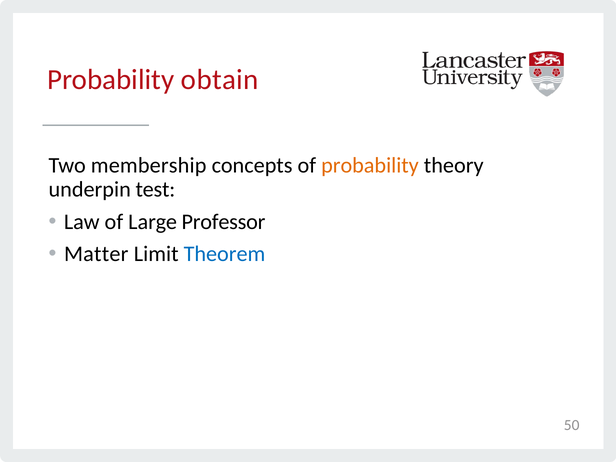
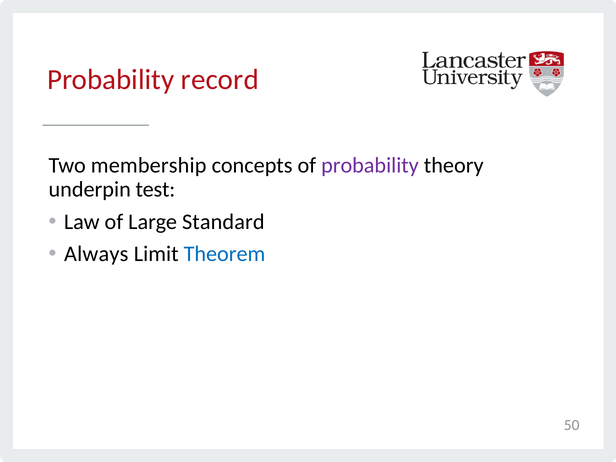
obtain: obtain -> record
probability at (370, 165) colour: orange -> purple
Professor: Professor -> Standard
Matter: Matter -> Always
